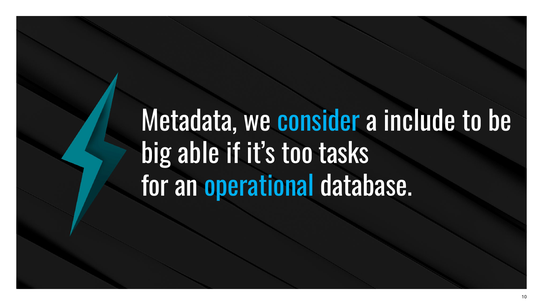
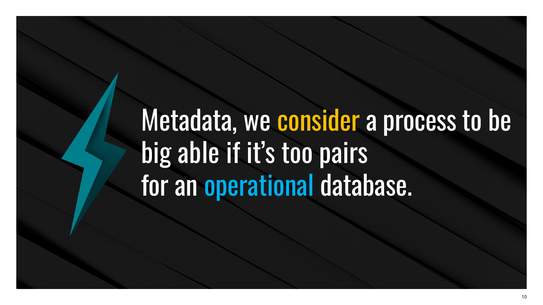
consider colour: light blue -> yellow
include: include -> process
tasks: tasks -> pairs
